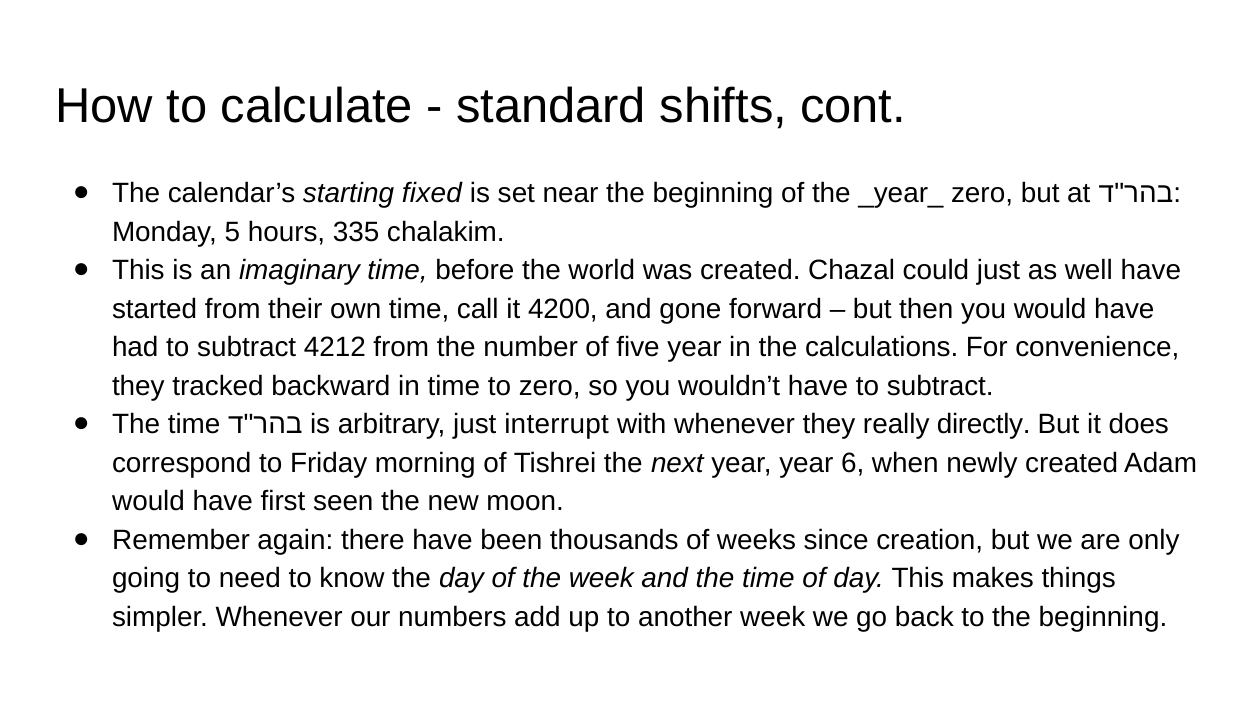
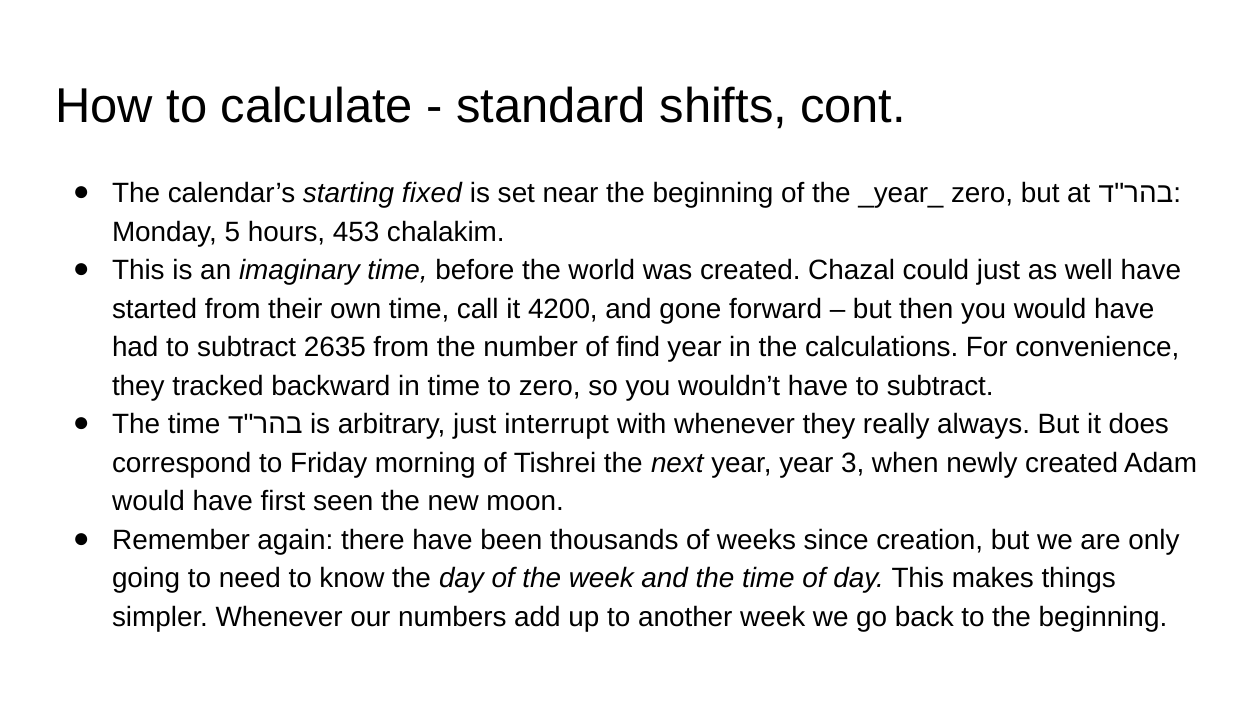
335: 335 -> 453
4212: 4212 -> 2635
five: five -> find
directly: directly -> always
6: 6 -> 3
